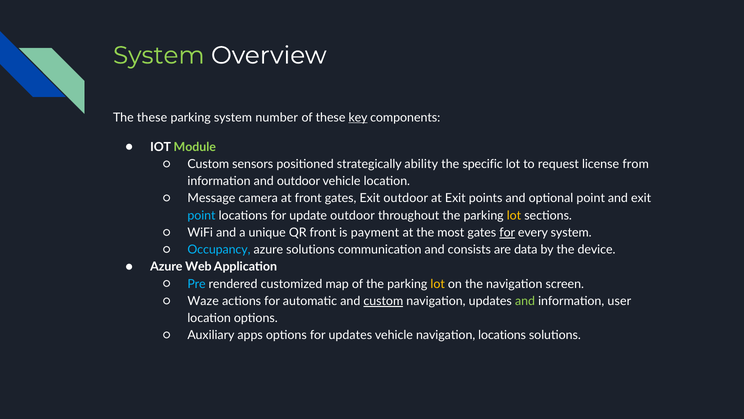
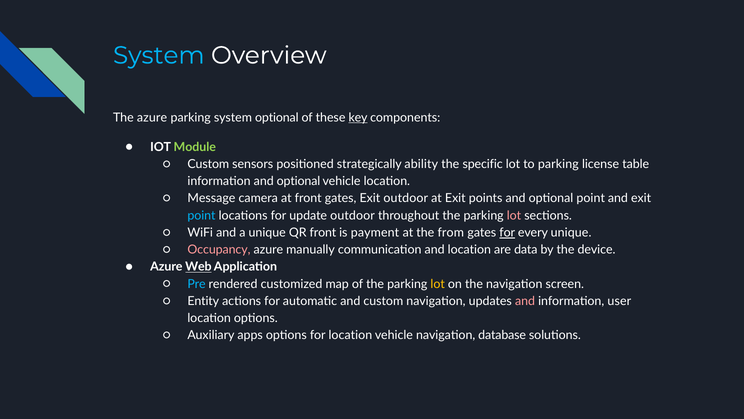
System at (159, 55) colour: light green -> light blue
The these: these -> azure
system number: number -> optional
to request: request -> parking
from: from -> table
information and outdoor: outdoor -> optional
lot at (514, 215) colour: yellow -> pink
most: most -> from
every system: system -> unique
Occupancy colour: light blue -> pink
azure solutions: solutions -> manually
and consists: consists -> location
Web underline: none -> present
Waze: Waze -> Entity
custom at (383, 301) underline: present -> none
and at (525, 301) colour: light green -> pink
for updates: updates -> location
navigation locations: locations -> database
